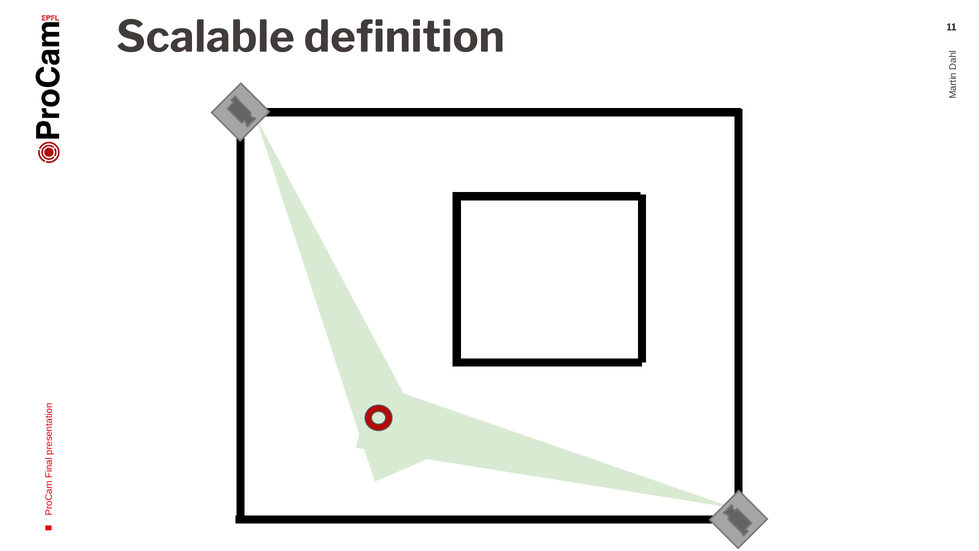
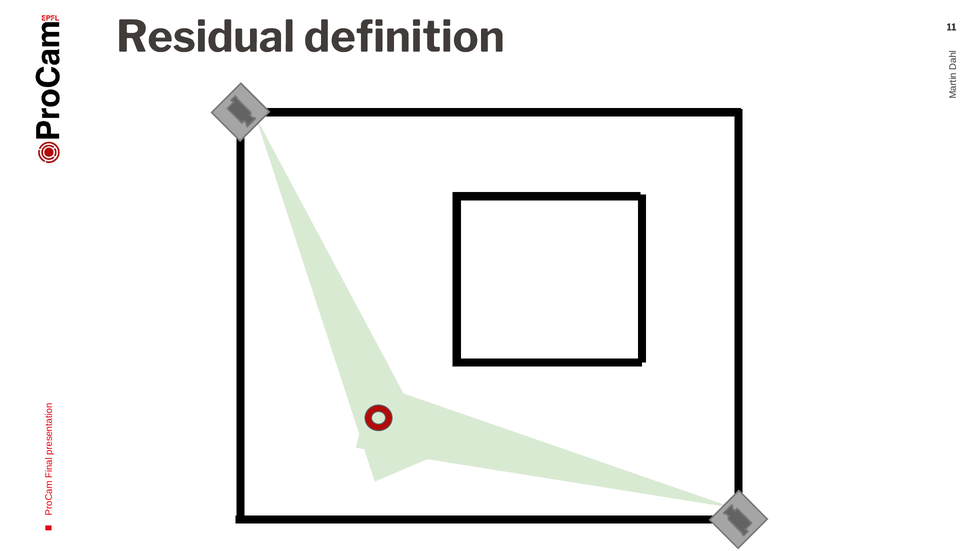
Scalable: Scalable -> Residual
